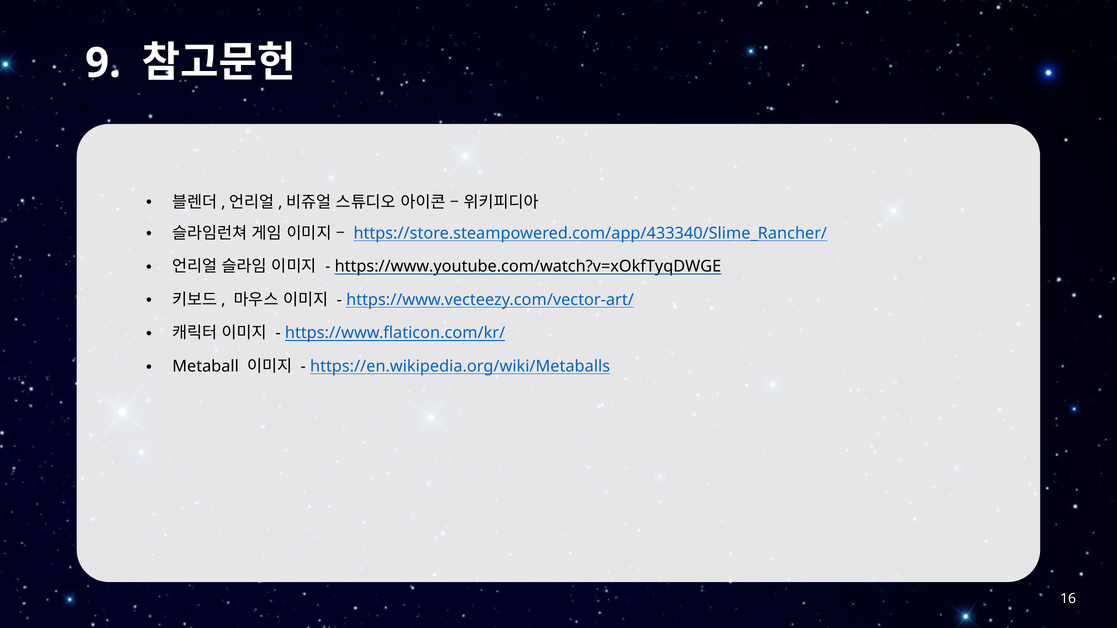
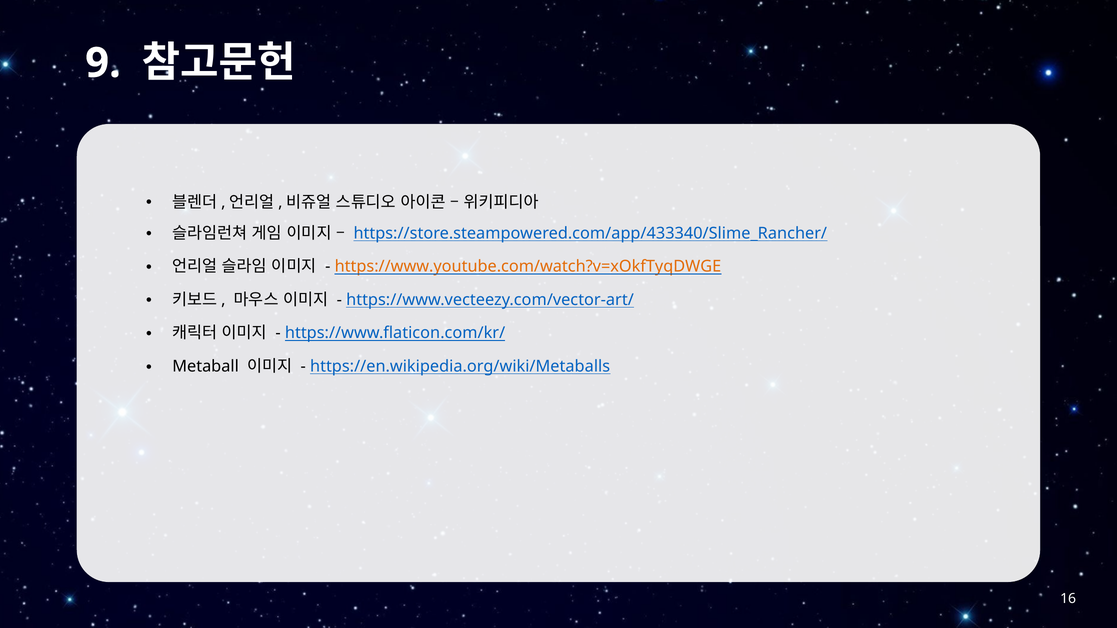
https://www.youtube.com/watch?v=xOkfTyqDWGE colour: black -> orange
